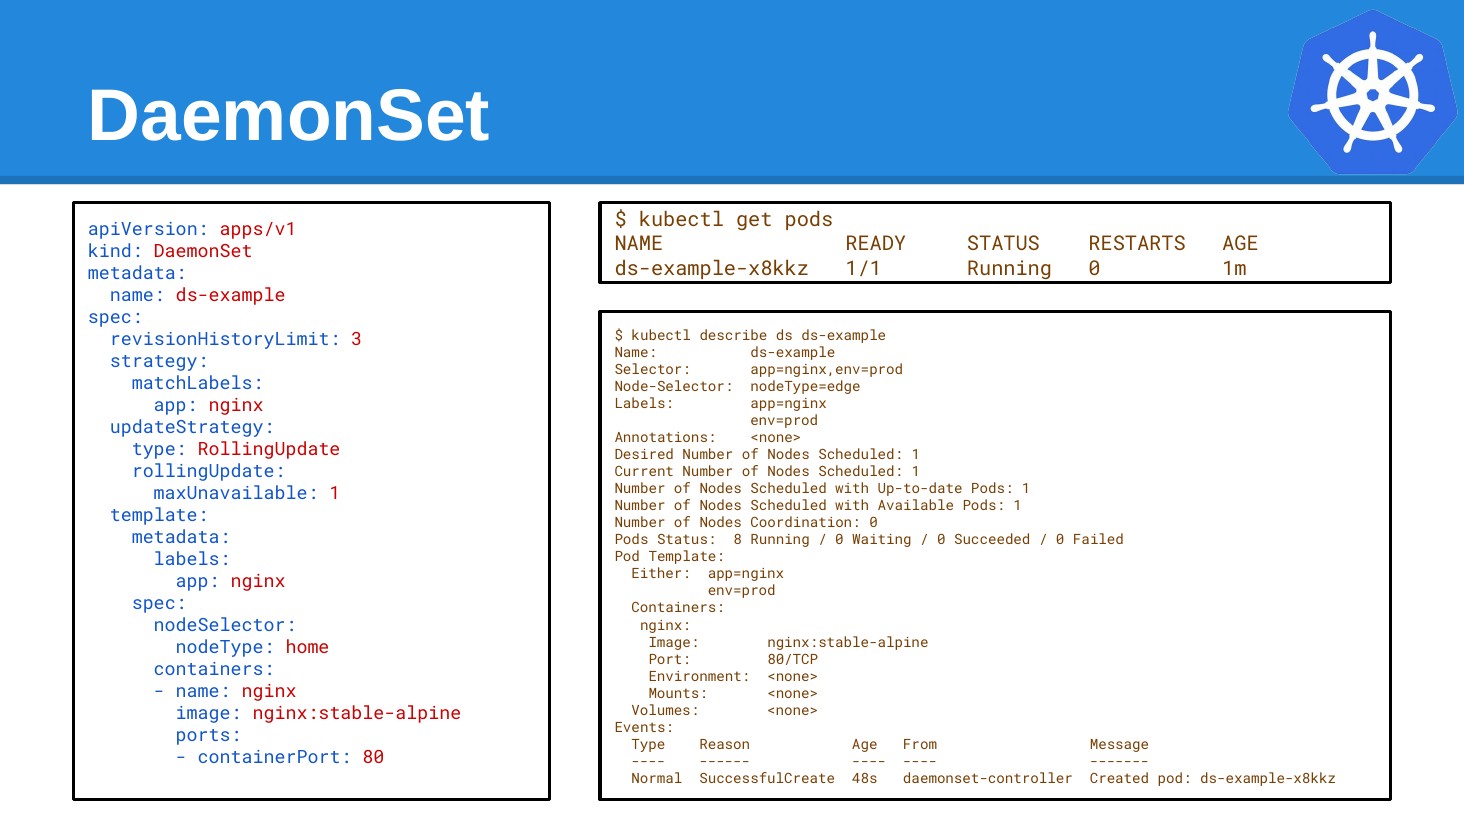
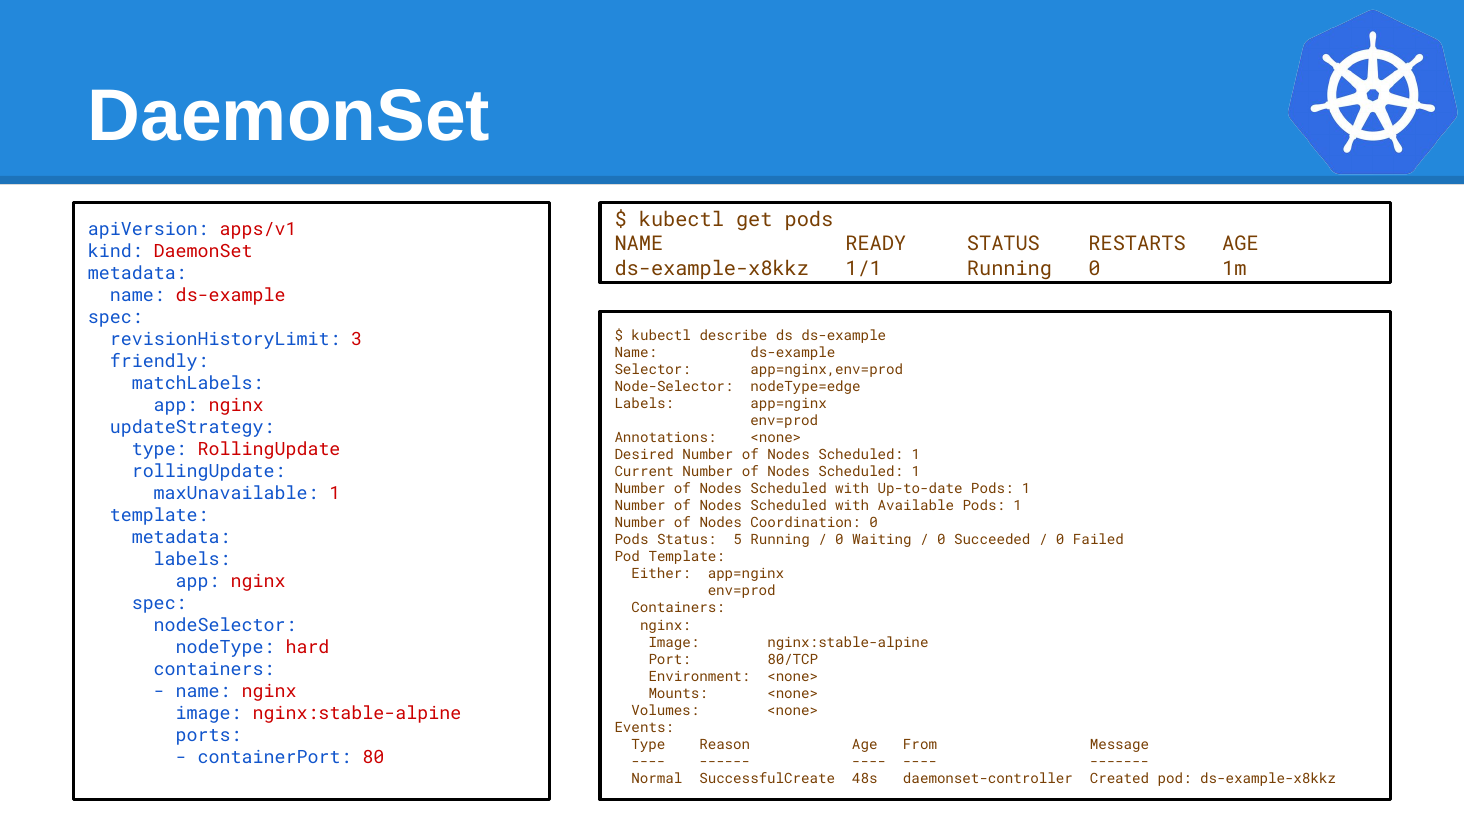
strategy: strategy -> friendly
8: 8 -> 5
home: home -> hard
